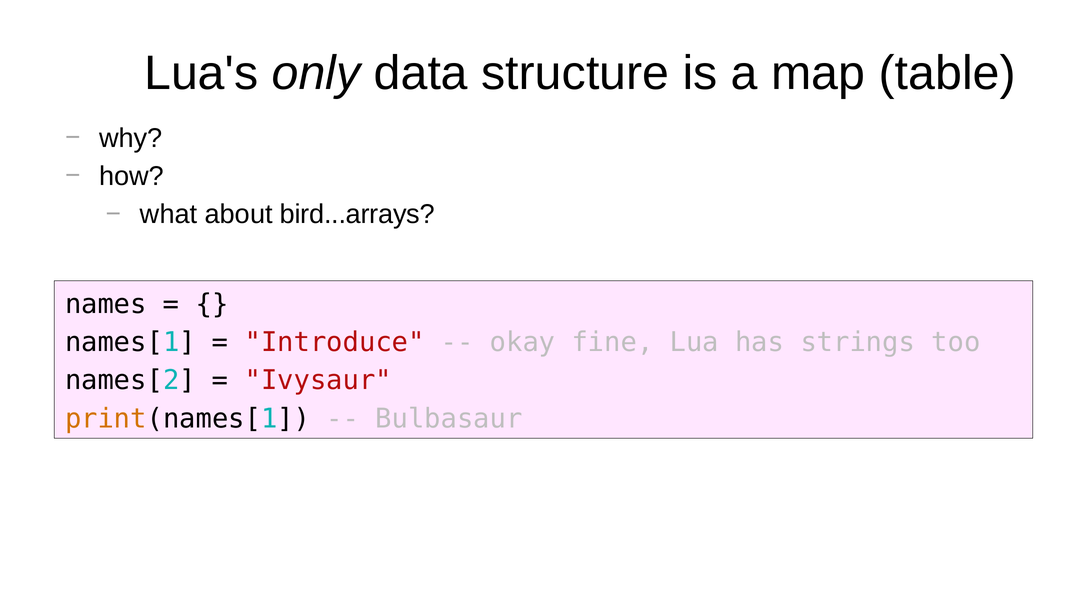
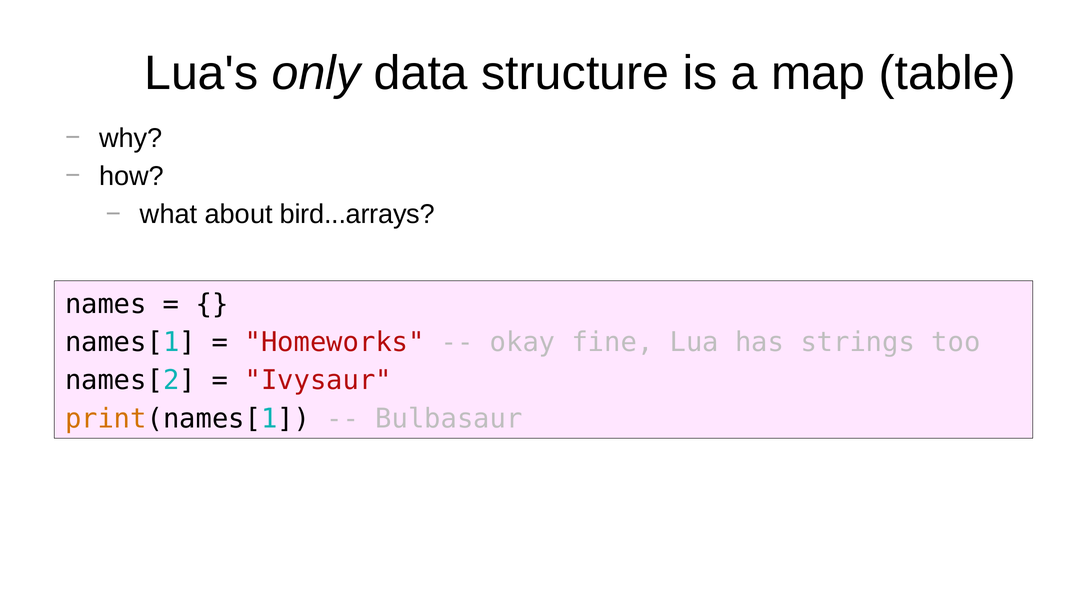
Introduce: Introduce -> Homeworks
